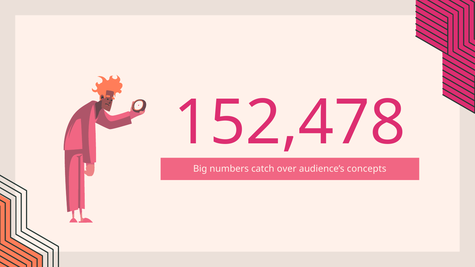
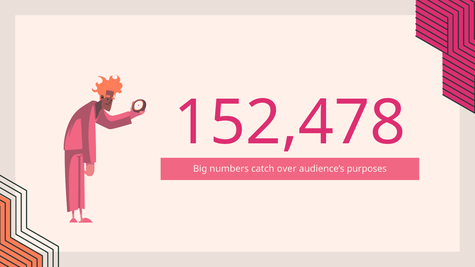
concepts: concepts -> purposes
